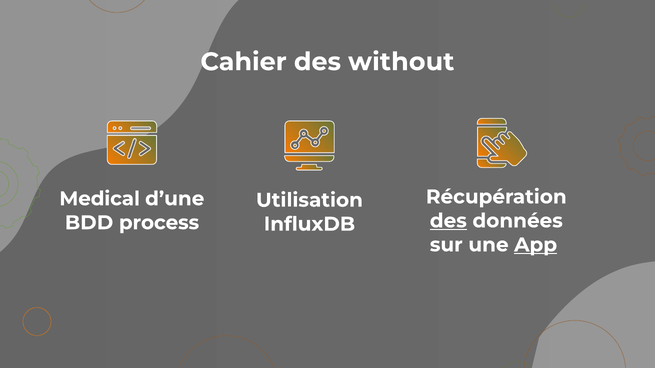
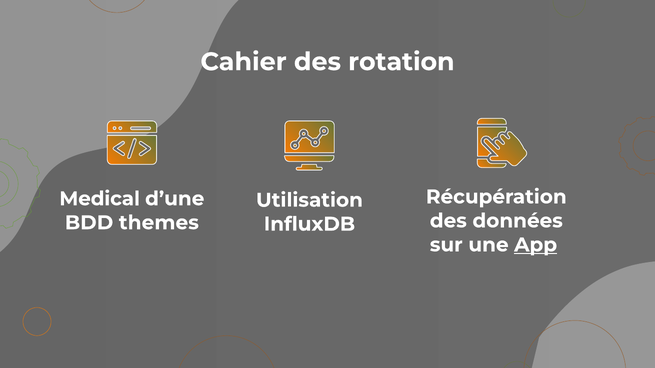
without: without -> rotation
des at (448, 221) underline: present -> none
process: process -> themes
